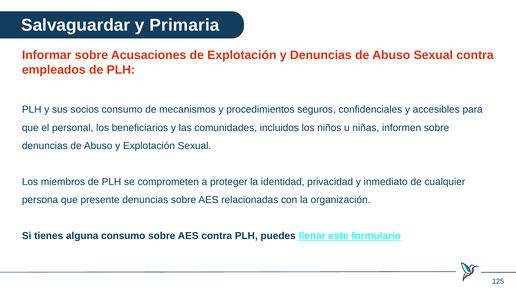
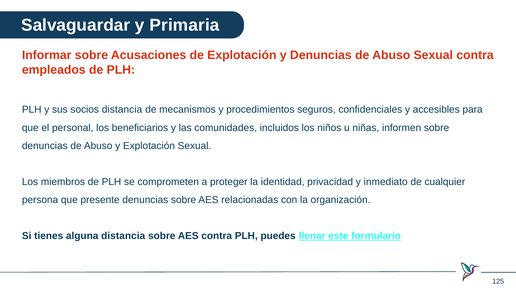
socios consumo: consumo -> distancia
alguna consumo: consumo -> distancia
